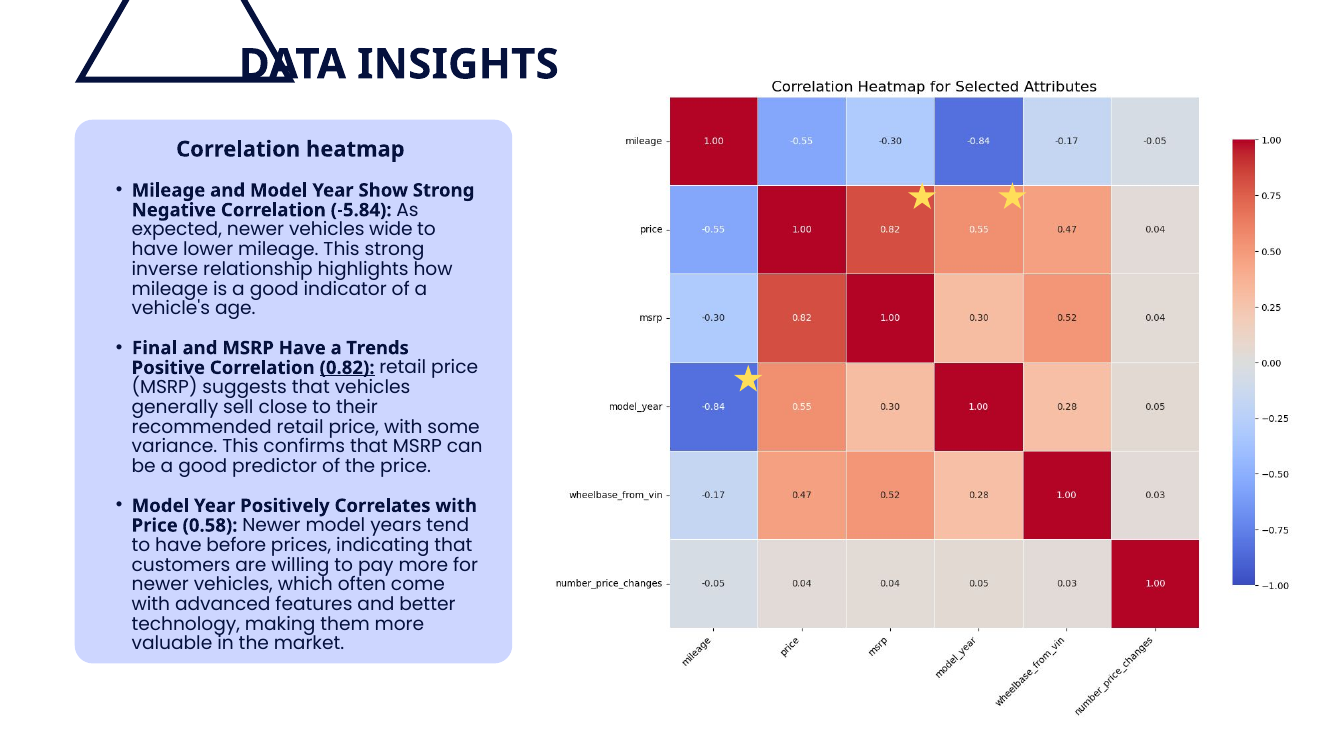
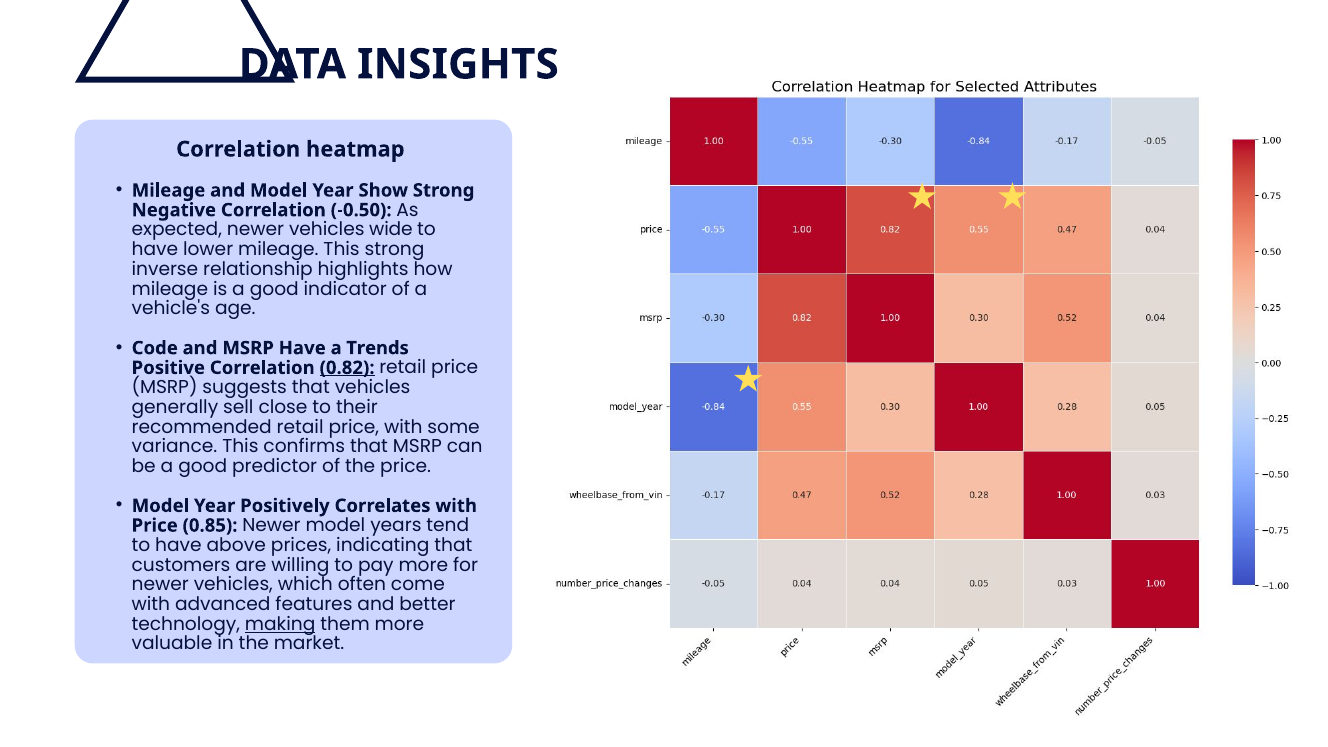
-5.84: -5.84 -> -0.50
Final: Final -> Code
0.58: 0.58 -> 0.85
before: before -> above
making underline: none -> present
